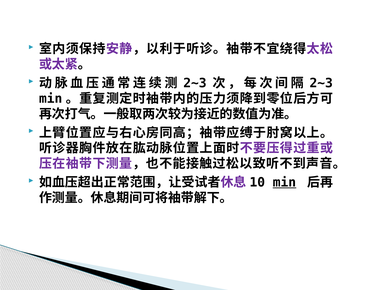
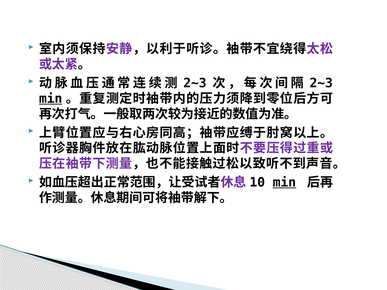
min at (51, 99) underline: none -> present
